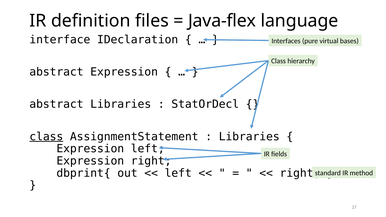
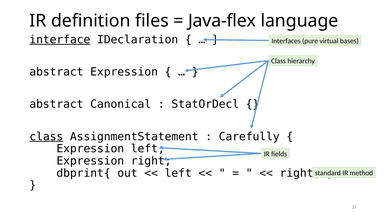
interface underline: none -> present
abstract Libraries: Libraries -> Canonical
Libraries at (249, 137): Libraries -> Carefully
